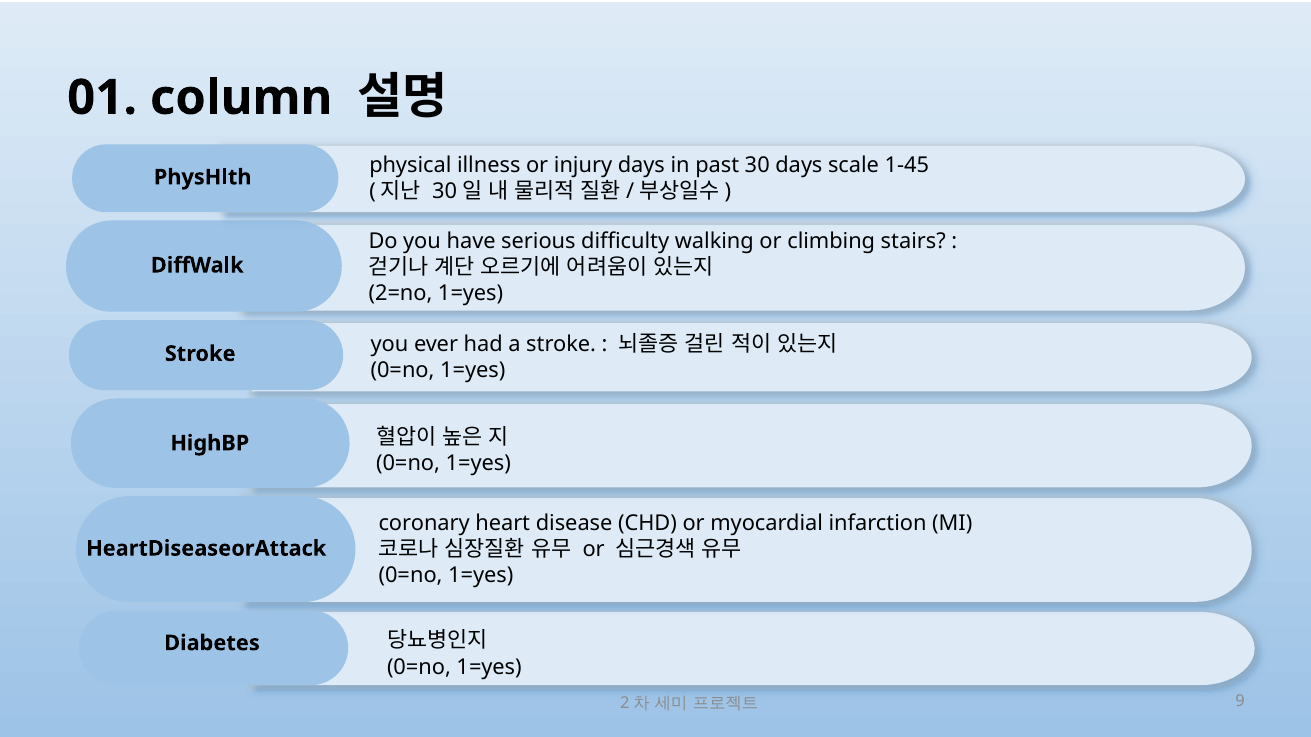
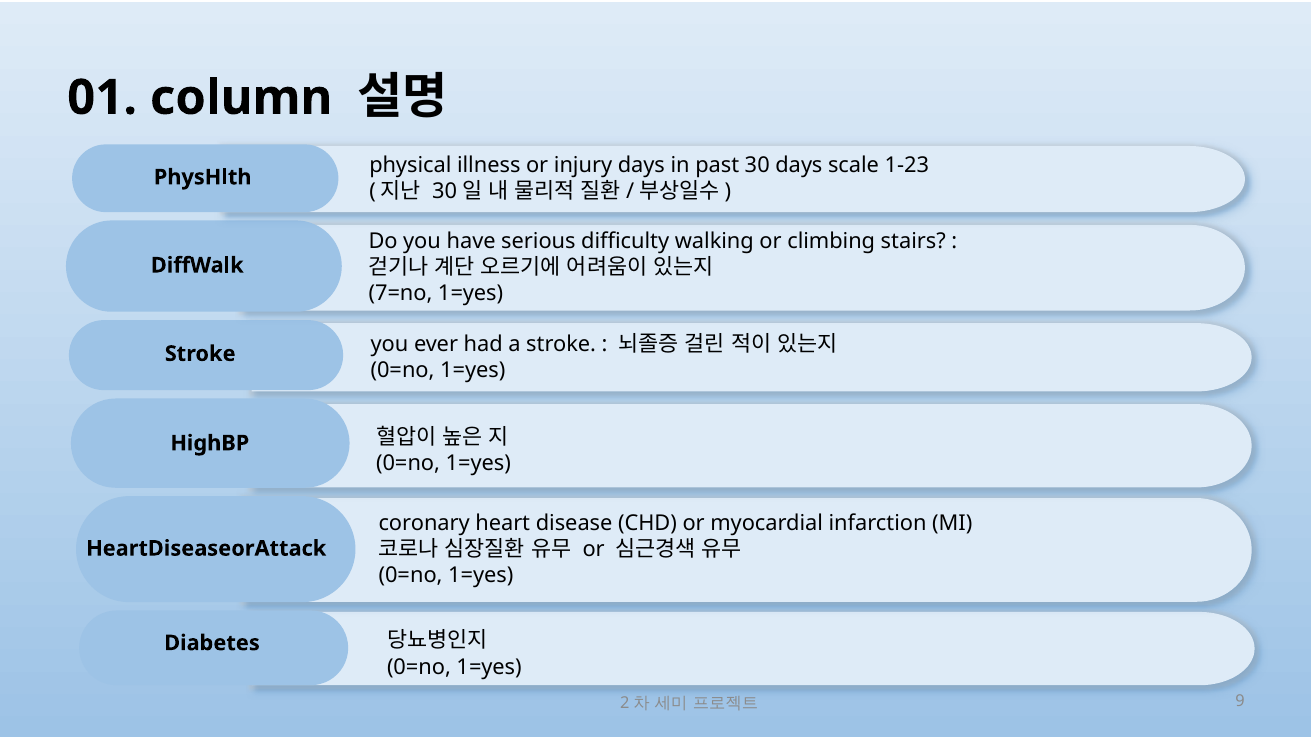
1-45: 1-45 -> 1-23
2=no: 2=no -> 7=no
